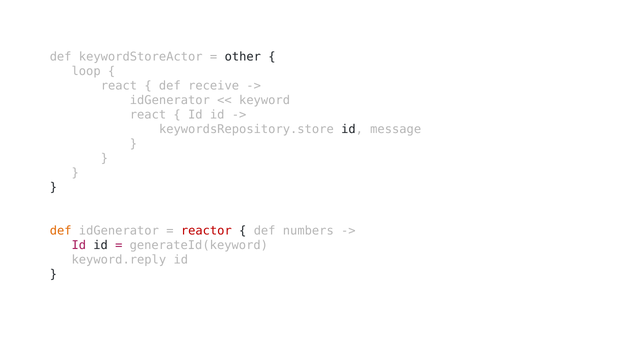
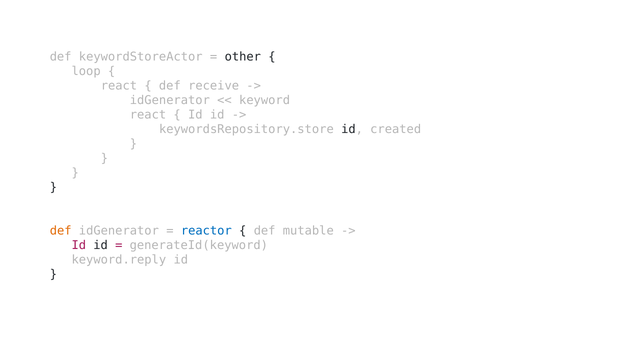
message: message -> created
reactor colour: red -> blue
numbers: numbers -> mutable
